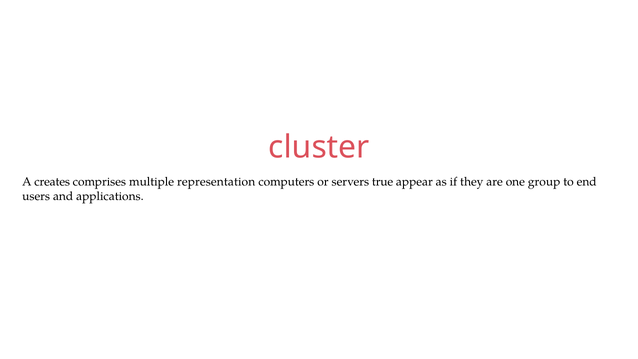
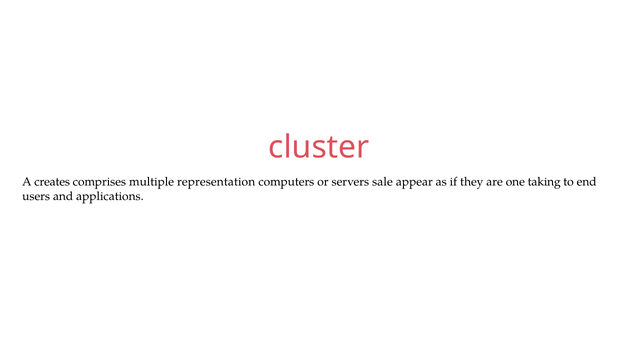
true: true -> sale
group: group -> taking
